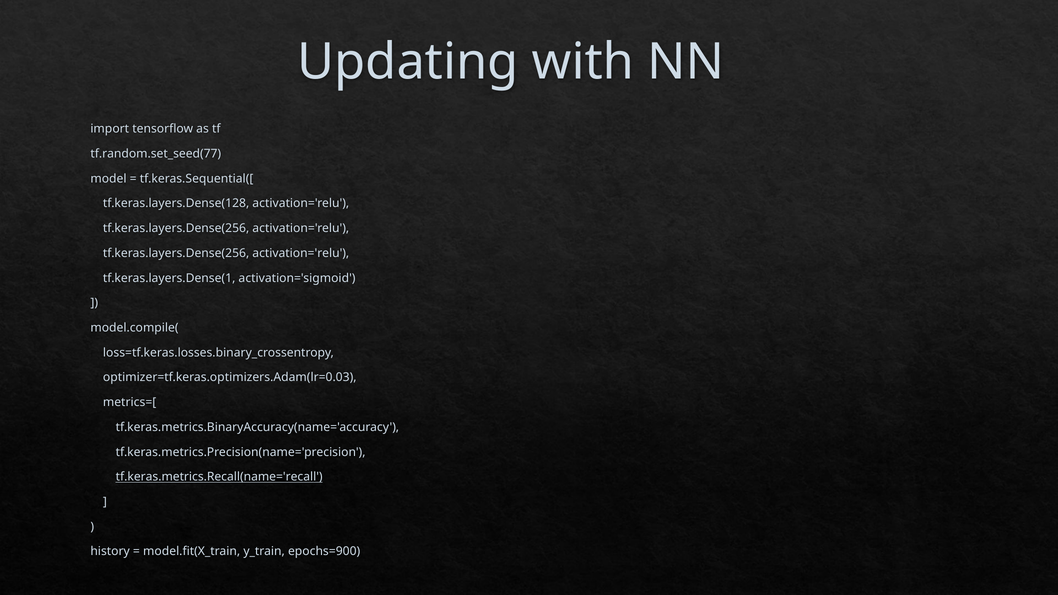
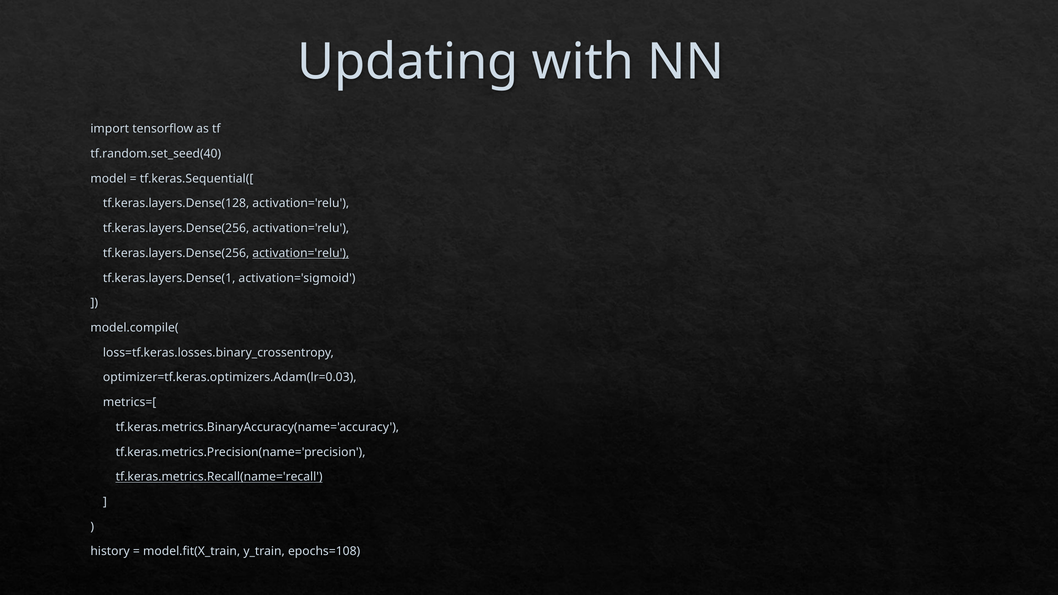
tf.random.set_seed(77: tf.random.set_seed(77 -> tf.random.set_seed(40
activation='relu at (301, 253) underline: none -> present
epochs=900: epochs=900 -> epochs=108
